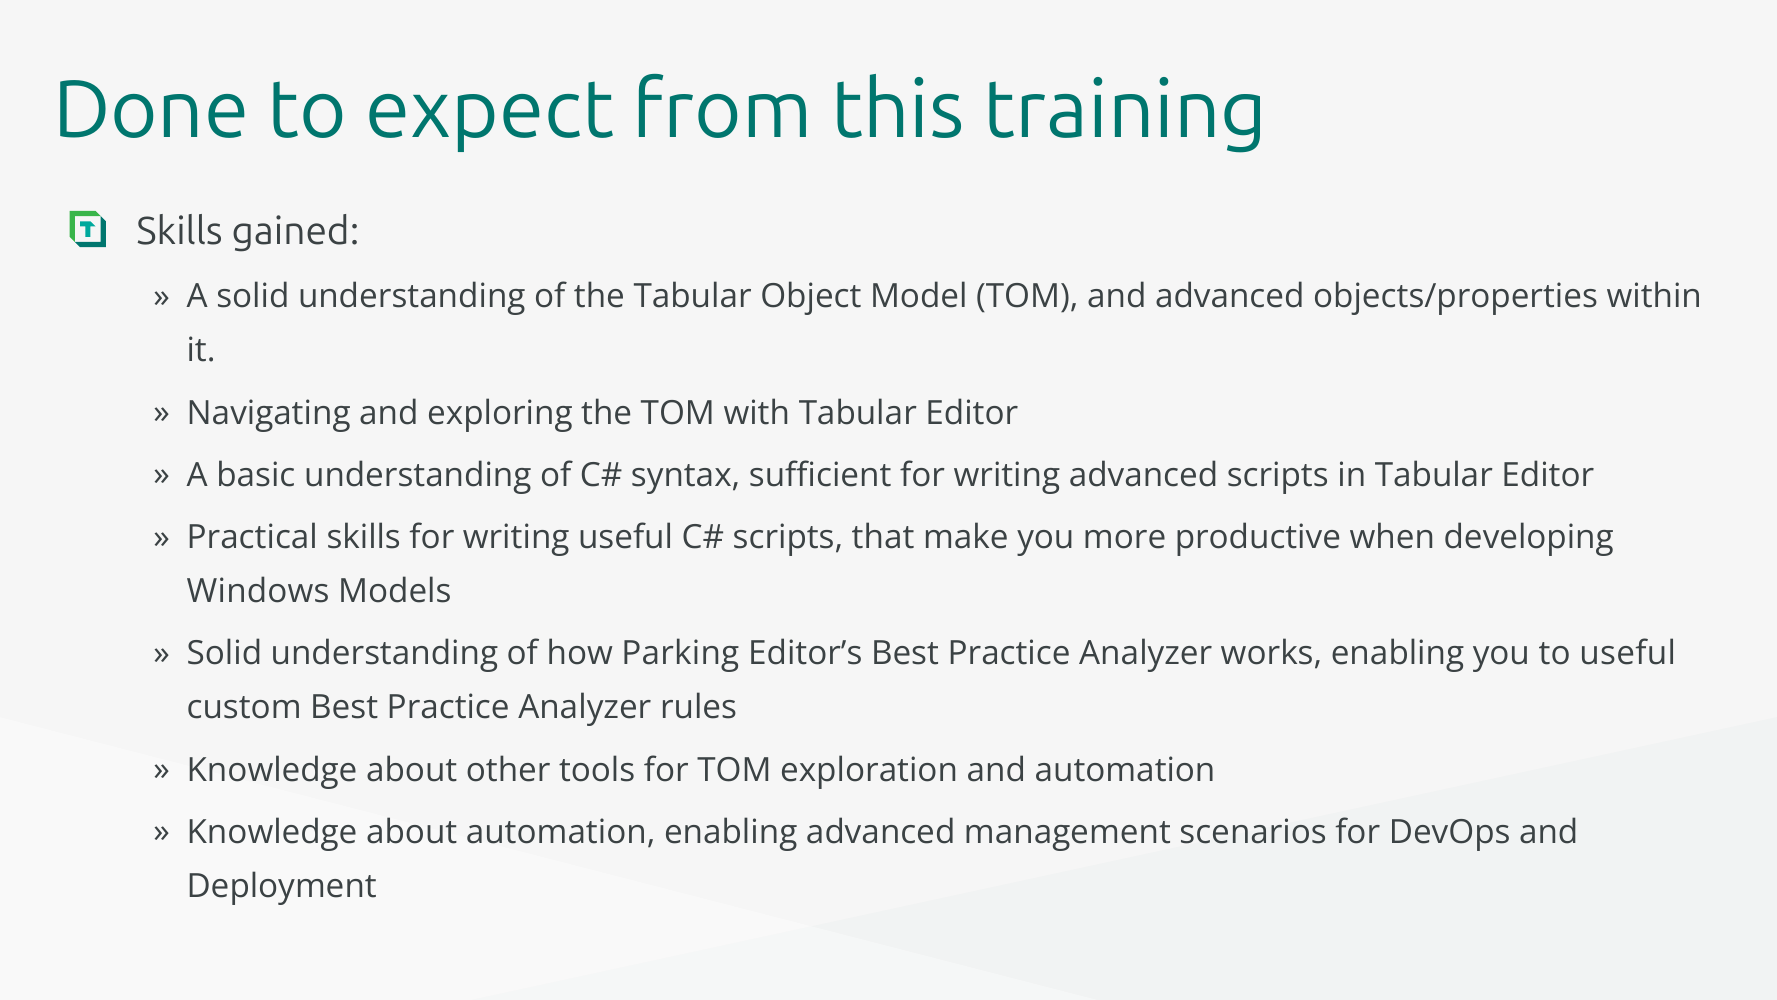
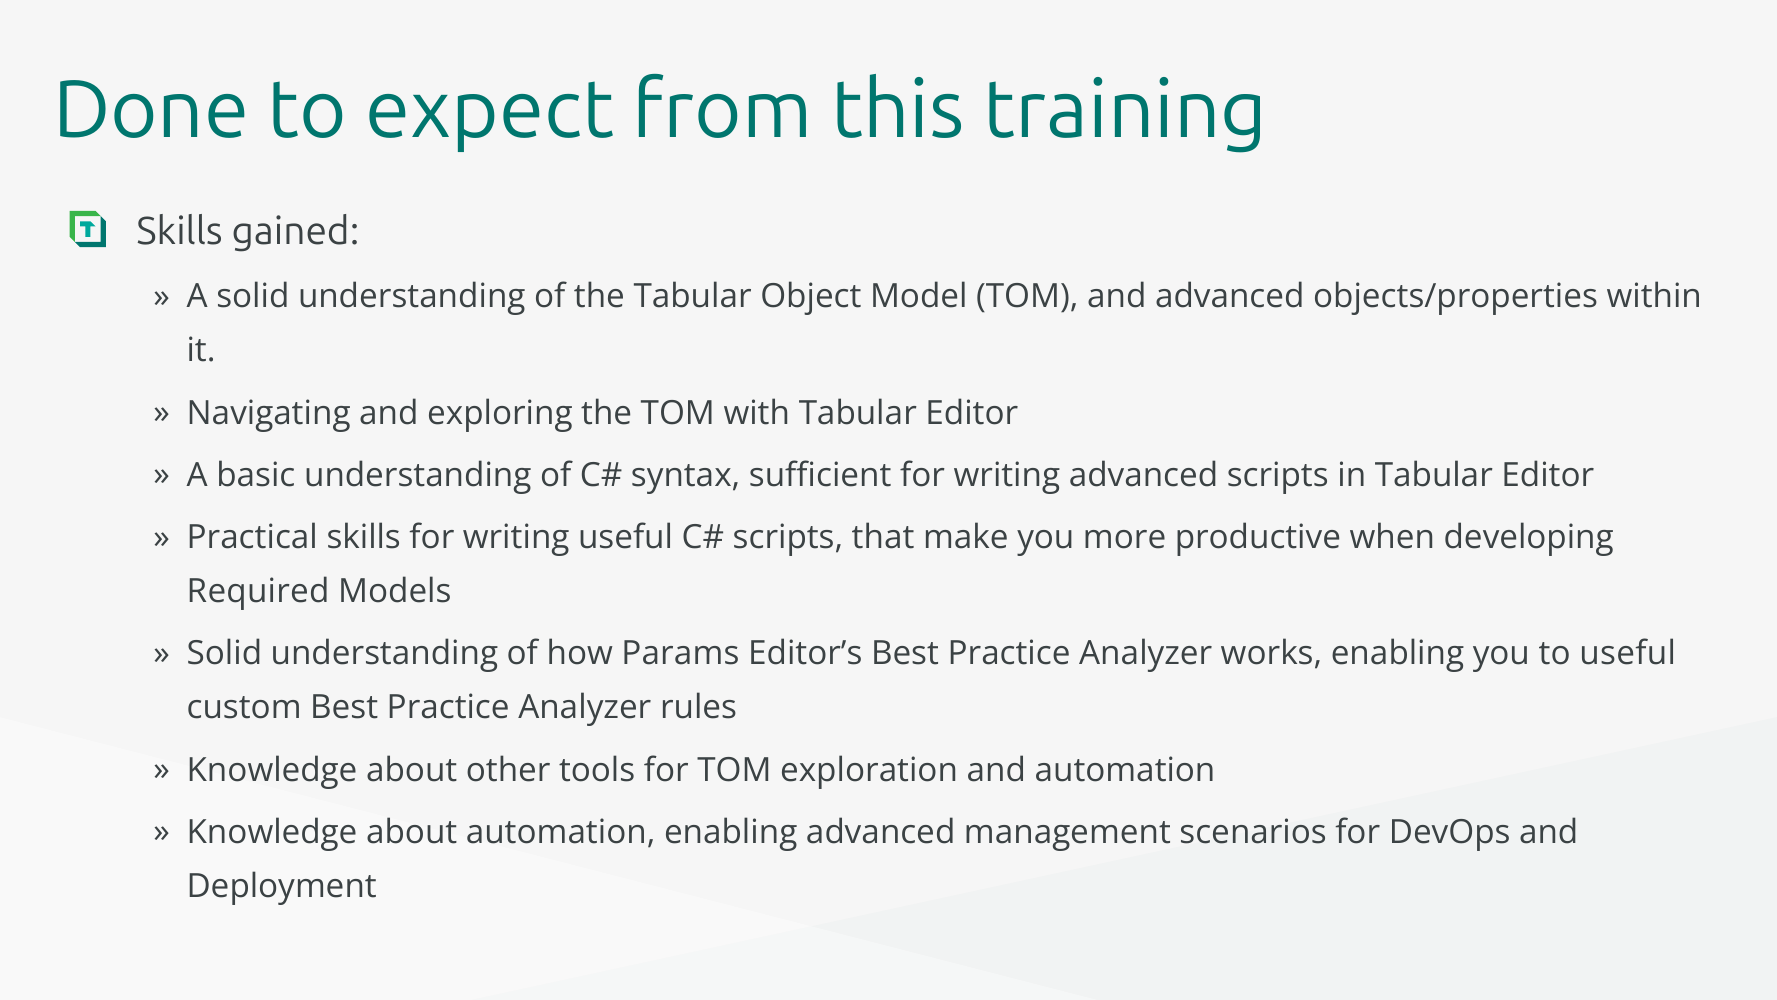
Windows: Windows -> Required
Parking: Parking -> Params
